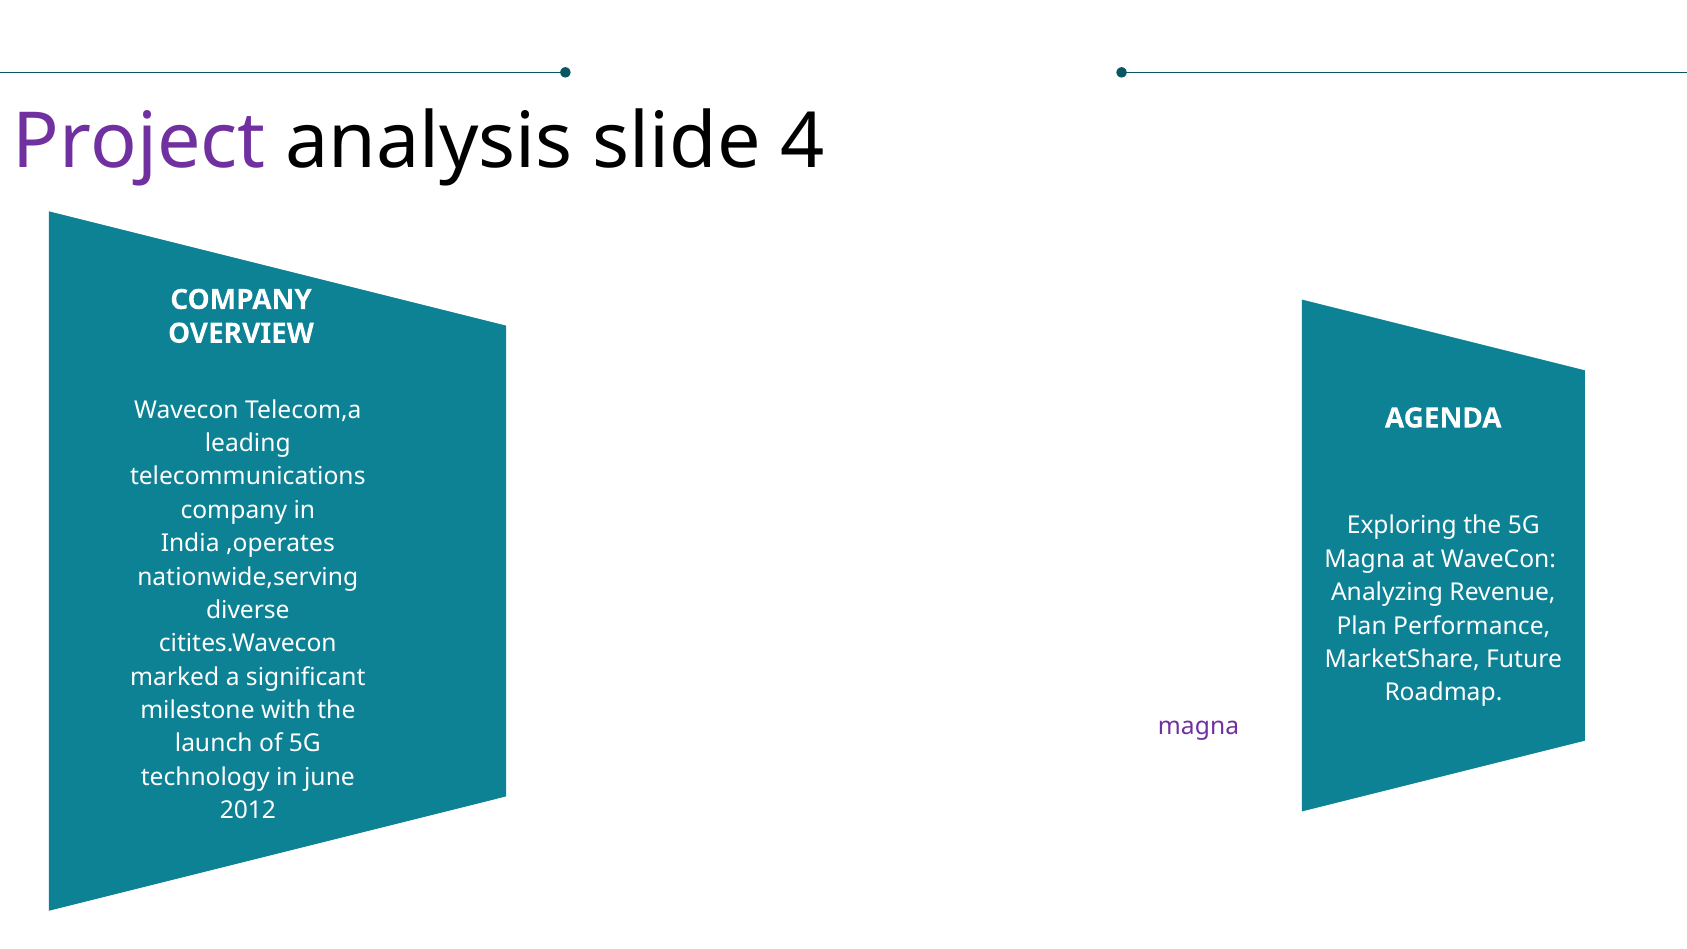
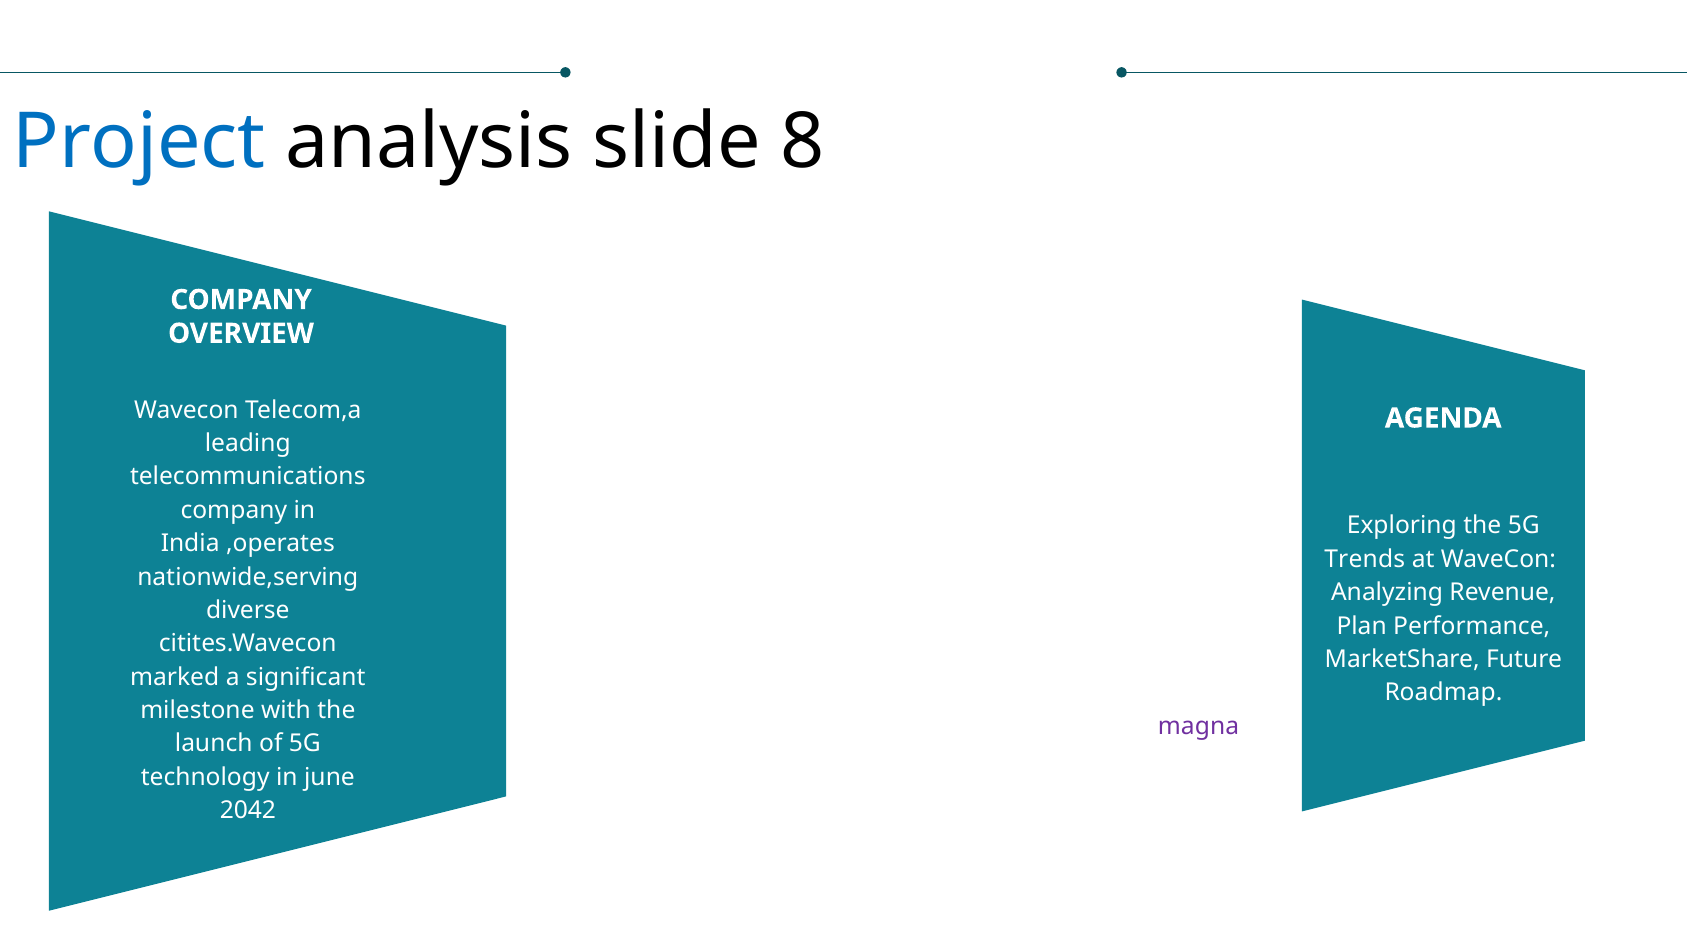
Project colour: purple -> blue
4: 4 -> 8
Magna at (1365, 559): Magna -> Trends
2012: 2012 -> 2042
